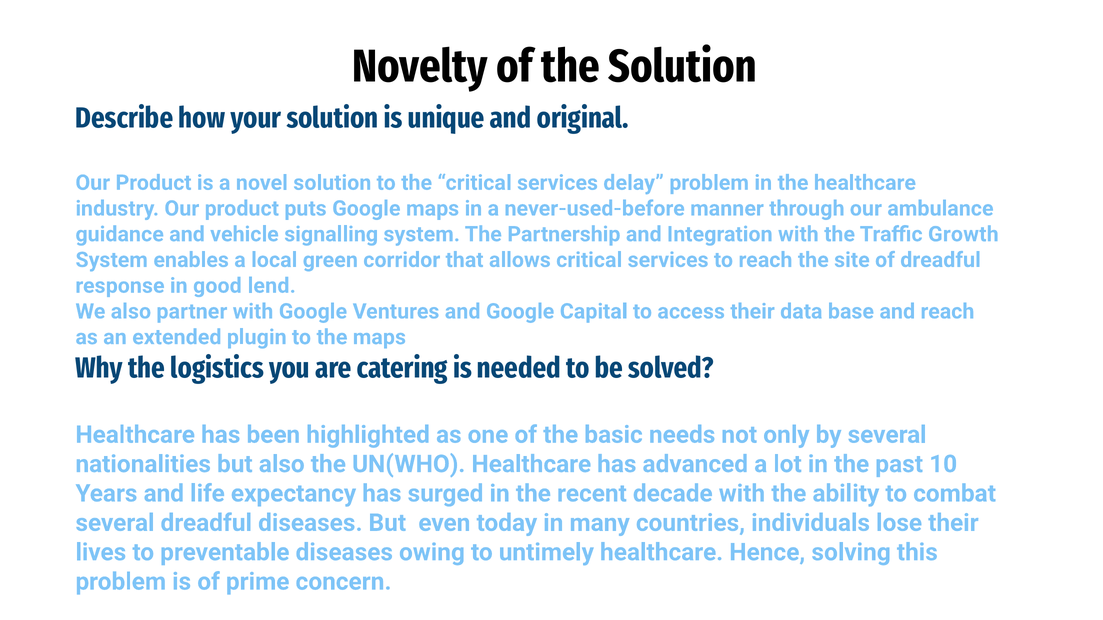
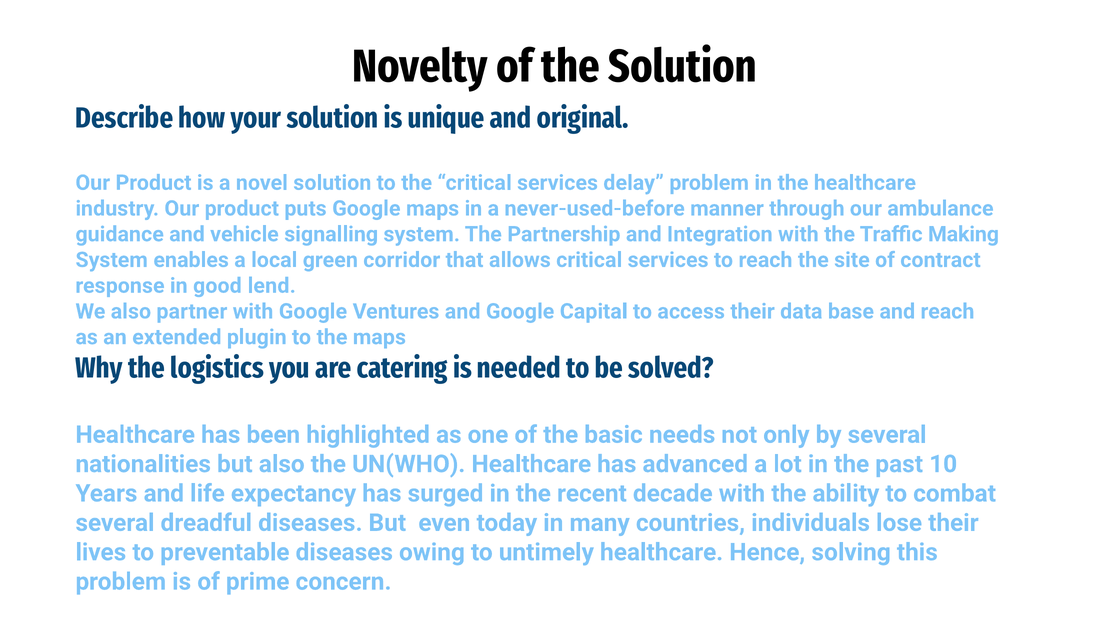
Growth: Growth -> Making
of dreadful: dreadful -> contract
